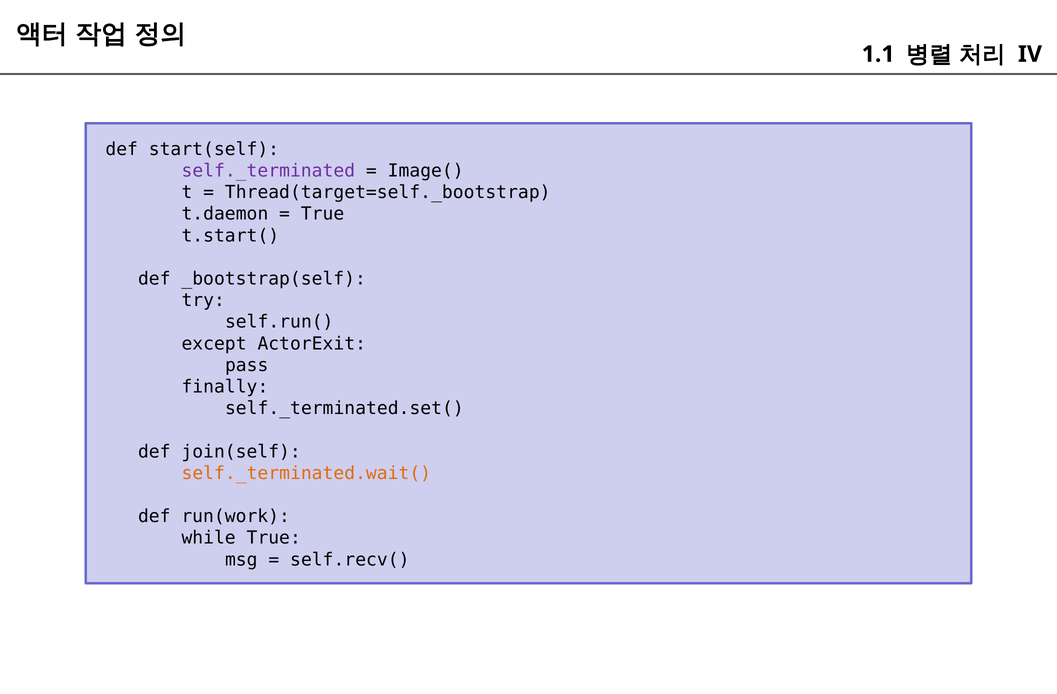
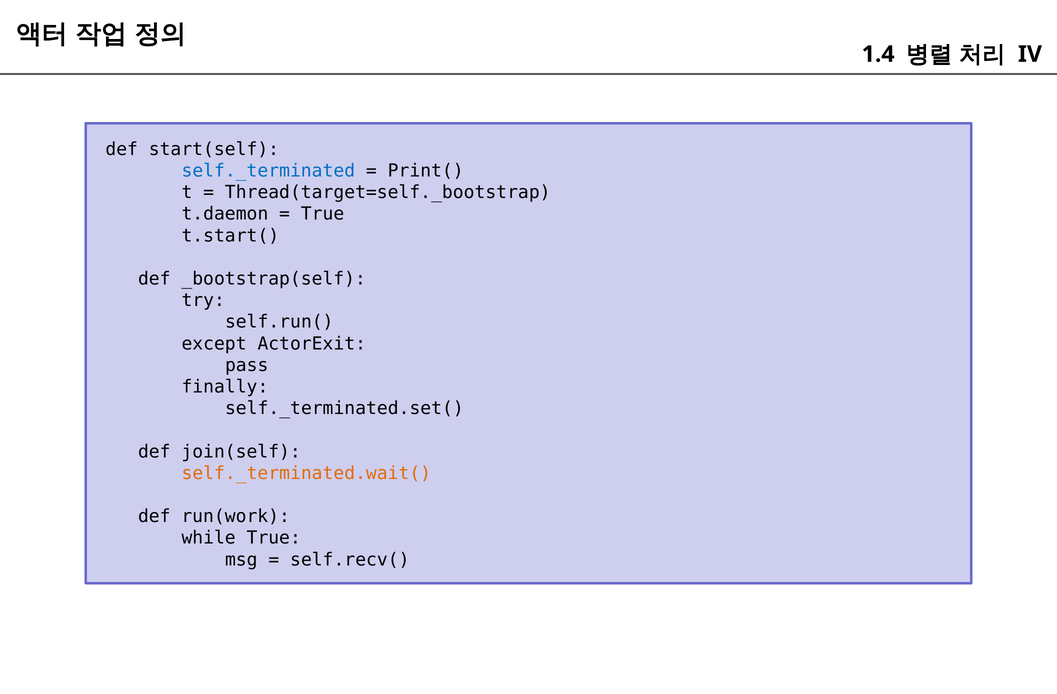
1.1: 1.1 -> 1.4
self._terminated colour: purple -> blue
Image(: Image( -> Print(
